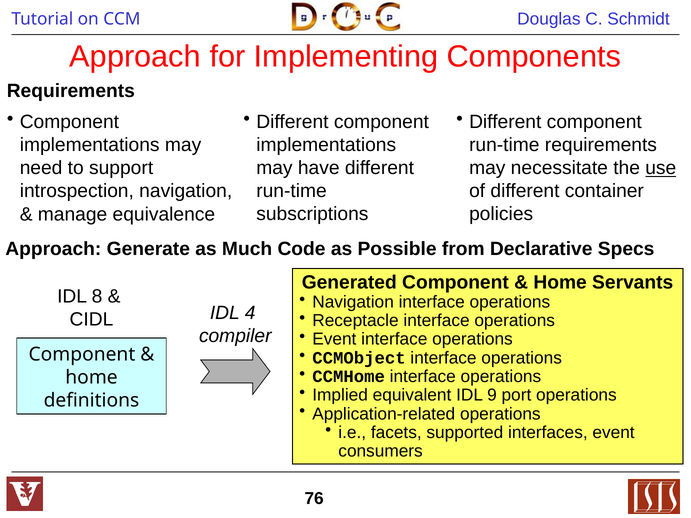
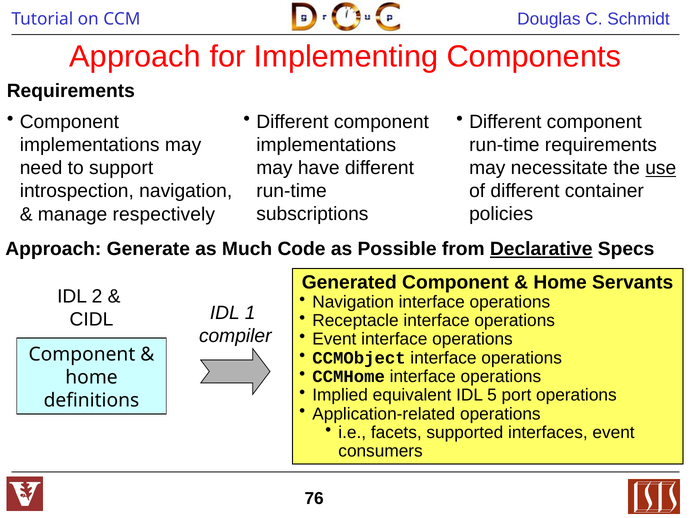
equivalence: equivalence -> respectively
Declarative underline: none -> present
8: 8 -> 2
4: 4 -> 1
9: 9 -> 5
